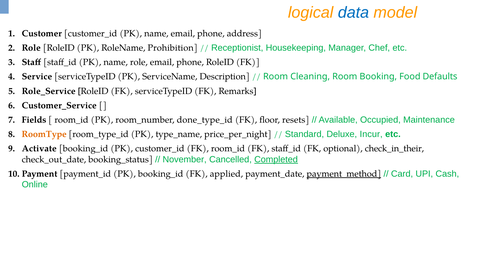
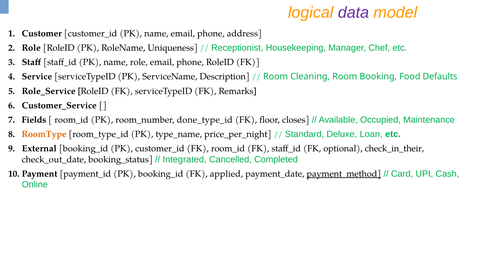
data colour: blue -> purple
Prohibition: Prohibition -> Uniqueness
resets: resets -> closes
Incur: Incur -> Loan
Activate: Activate -> External
November: November -> Integrated
Completed underline: present -> none
